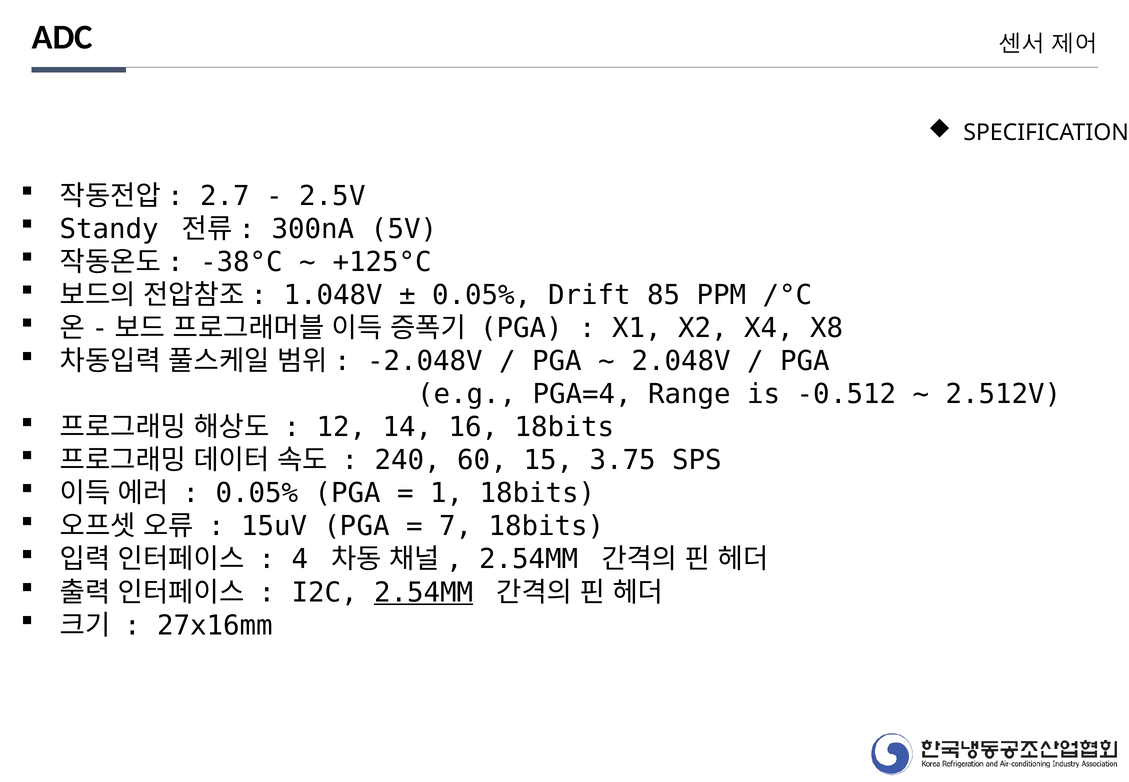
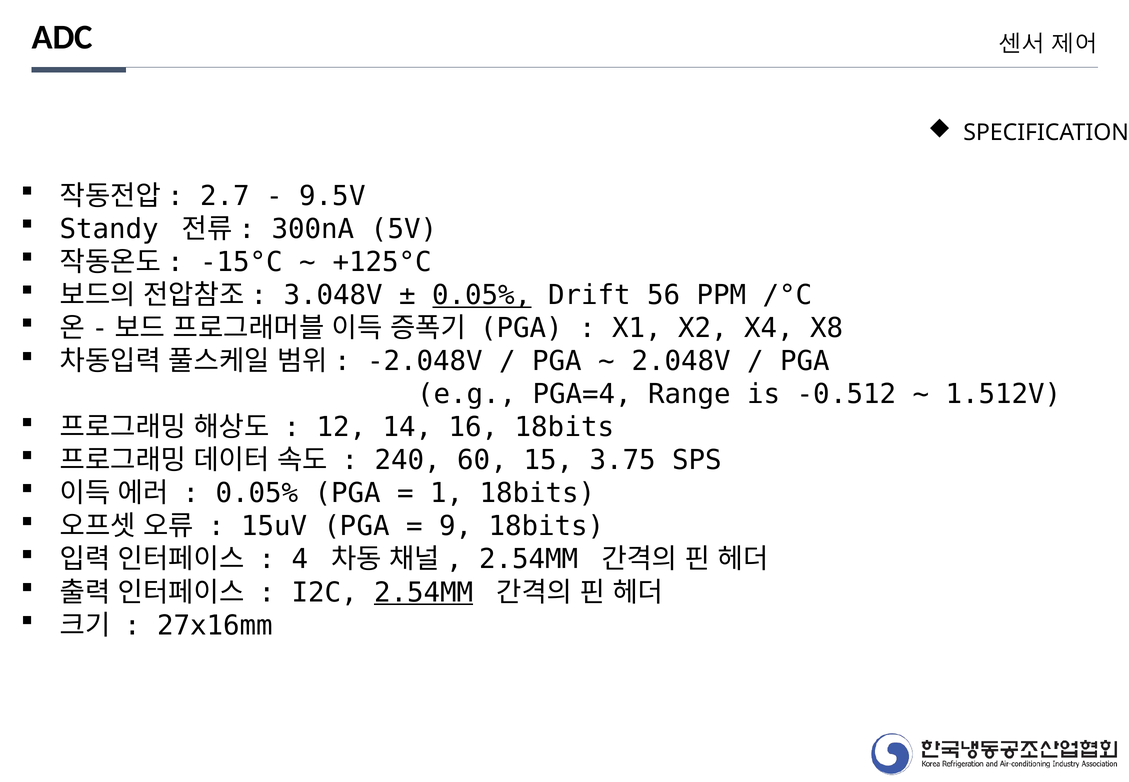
2.5V: 2.5V -> 9.5V
-38°C: -38°C -> -15°C
1.048V: 1.048V -> 3.048V
0.05% at (482, 295) underline: none -> present
85: 85 -> 56
2.512V: 2.512V -> 1.512V
7: 7 -> 9
